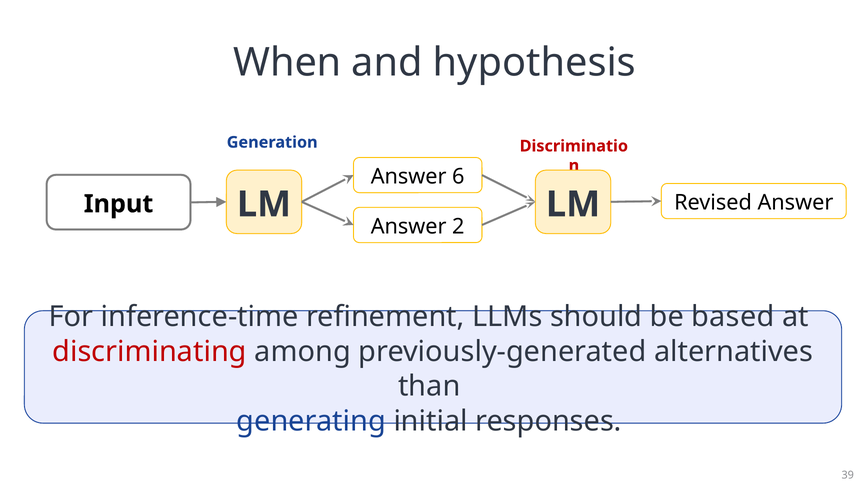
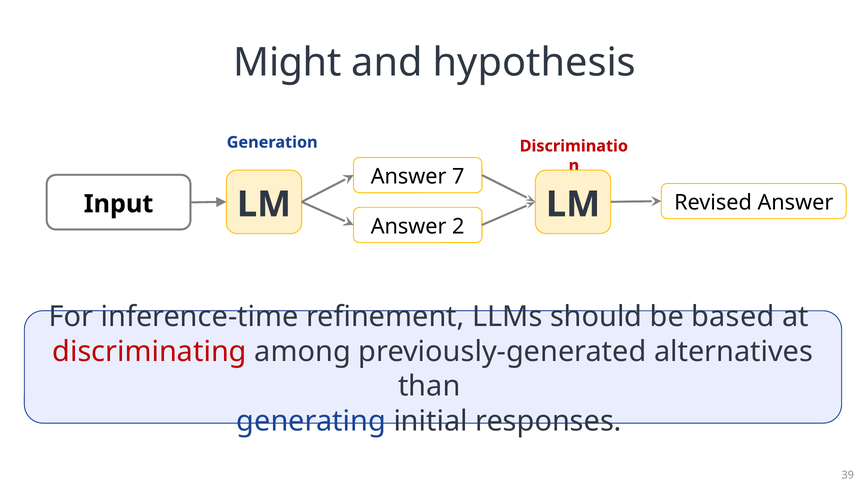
When: When -> Might
6: 6 -> 7
